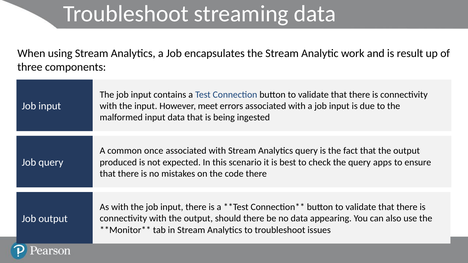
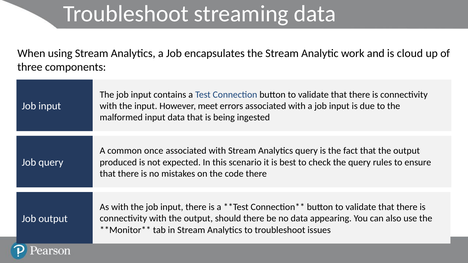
result: result -> cloud
apps: apps -> rules
